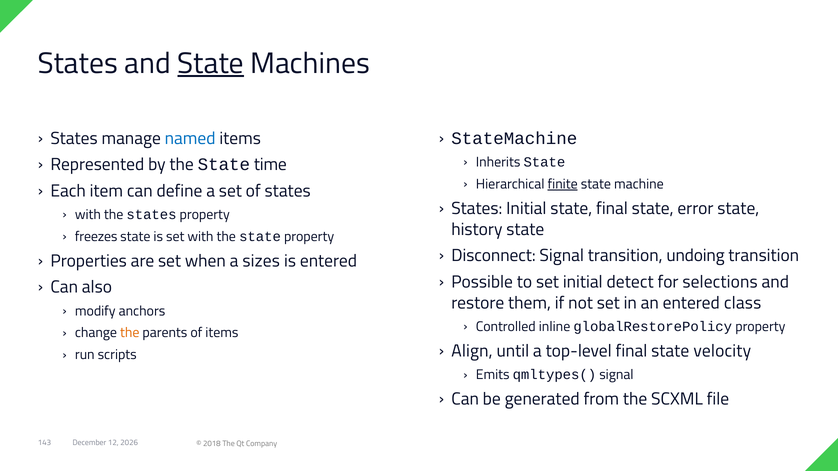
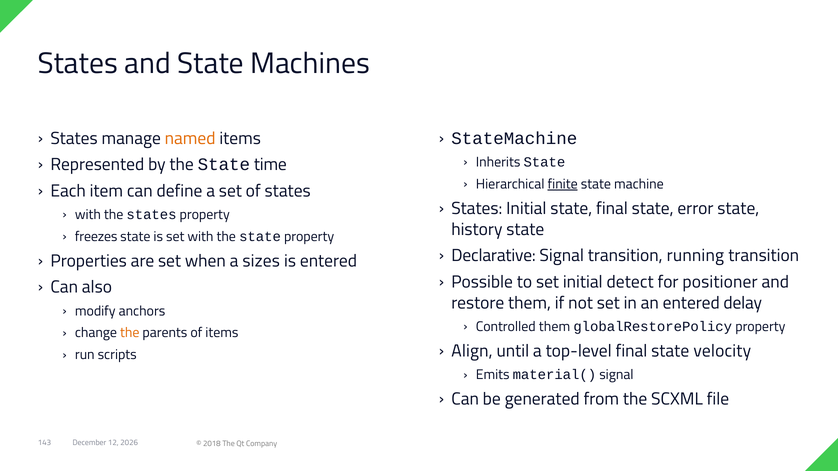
State at (211, 63) underline: present -> none
named colour: blue -> orange
Disconnect: Disconnect -> Declarative
undoing: undoing -> running
selections: selections -> positioner
class: class -> delay
Controlled inline: inline -> them
qmltypes(: qmltypes( -> material(
